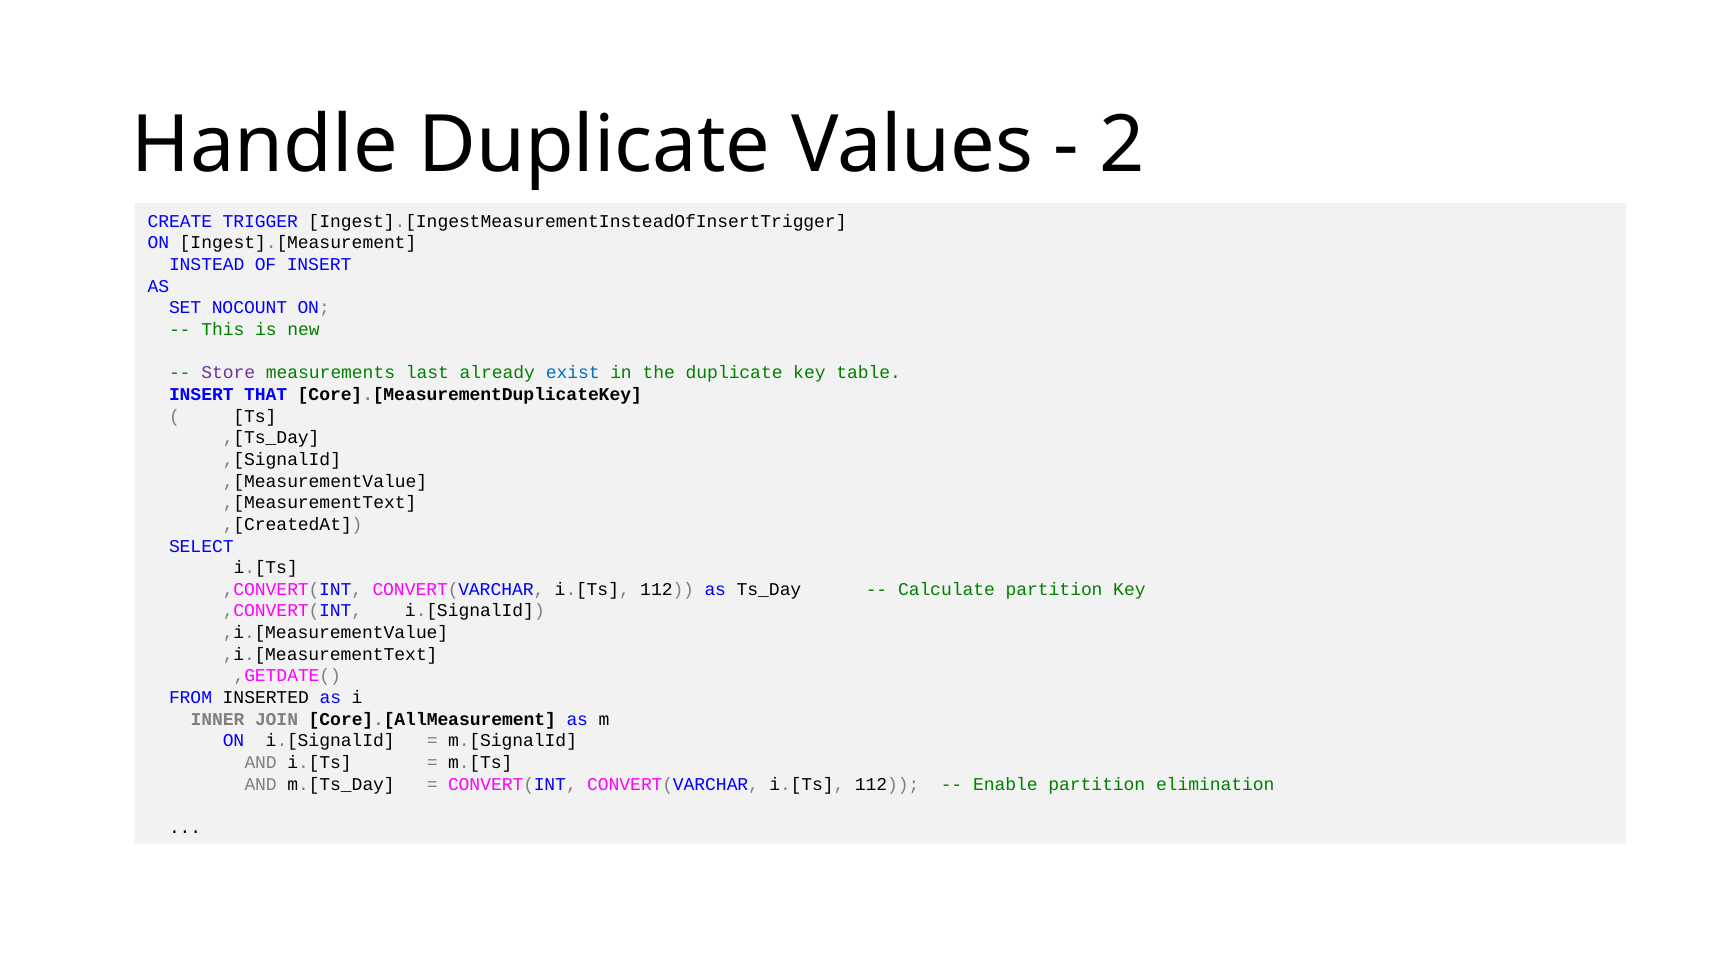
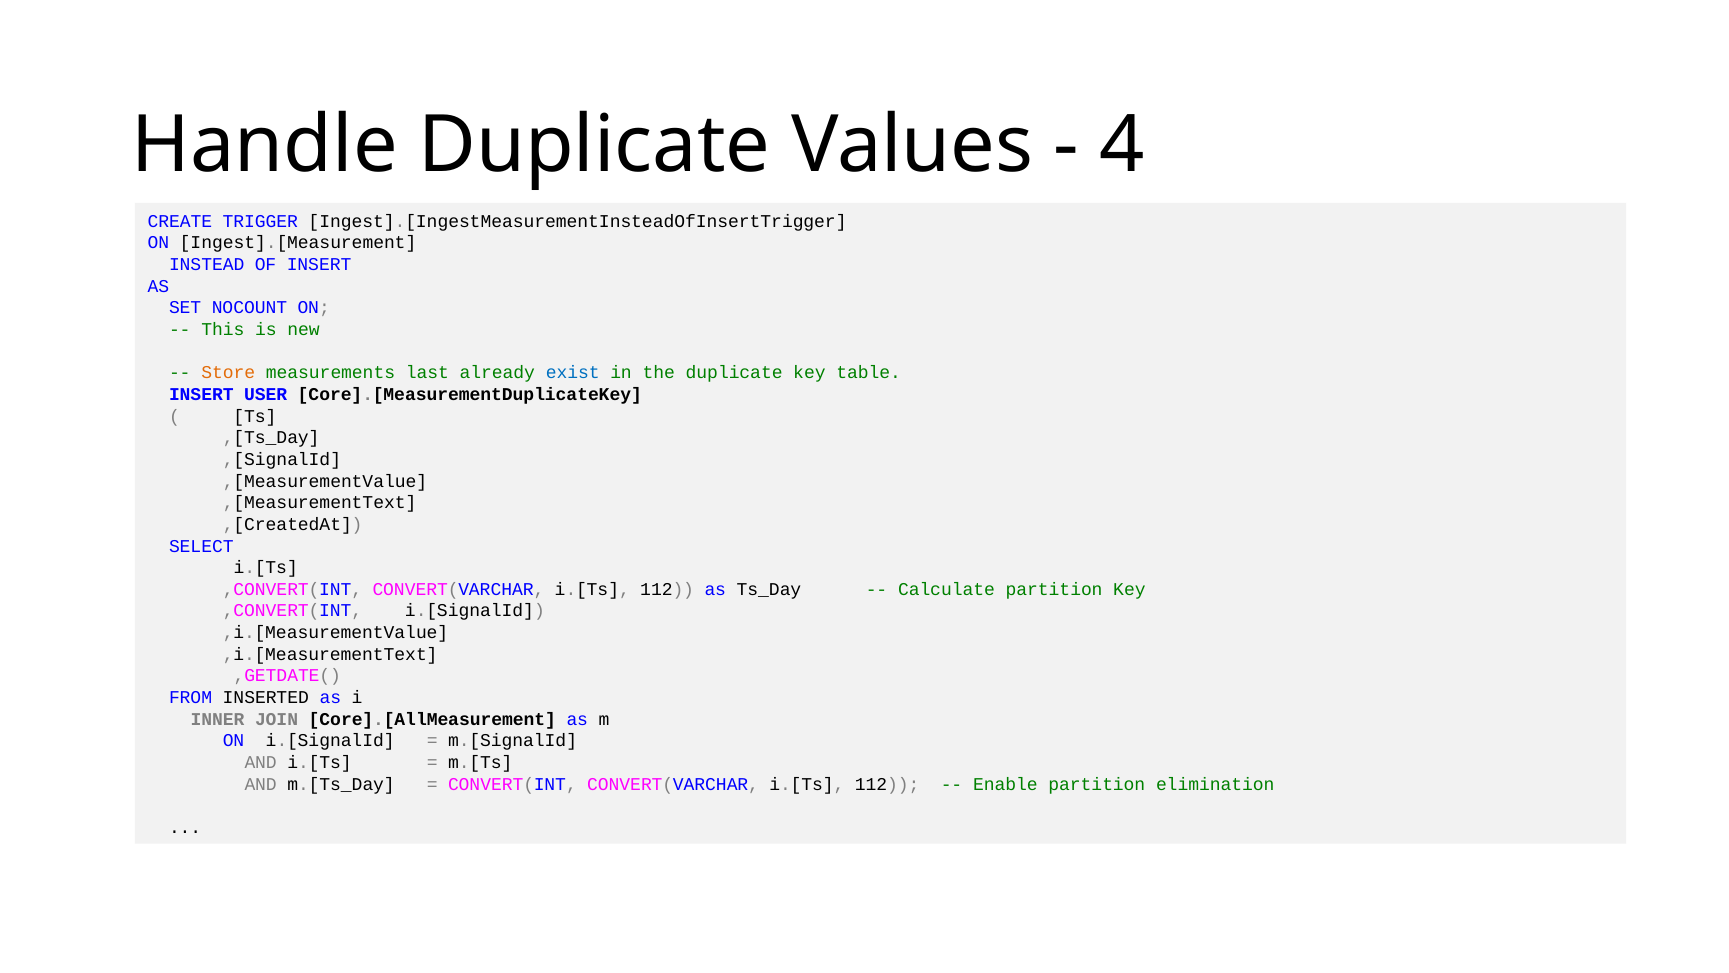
2: 2 -> 4
Store colour: purple -> orange
THAT: THAT -> USER
